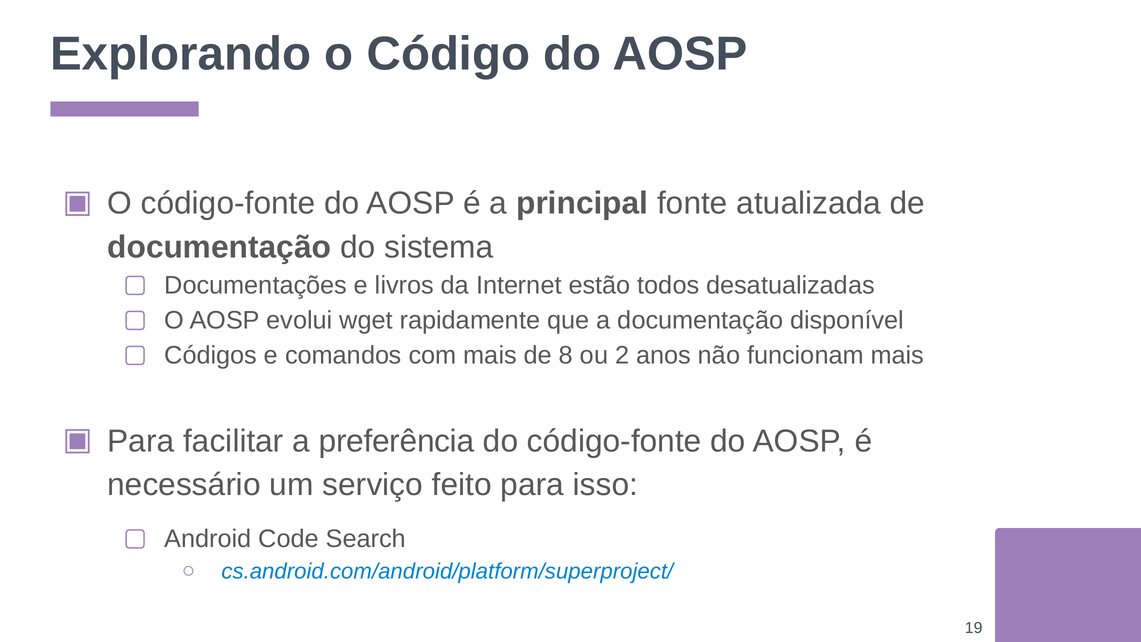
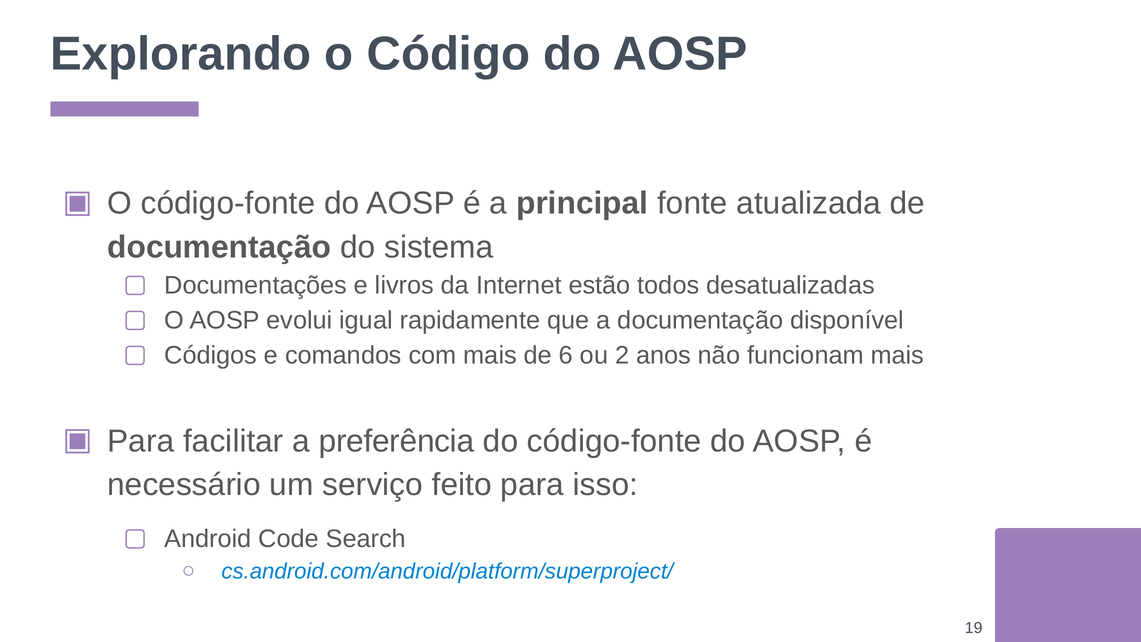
wget: wget -> igual
8: 8 -> 6
